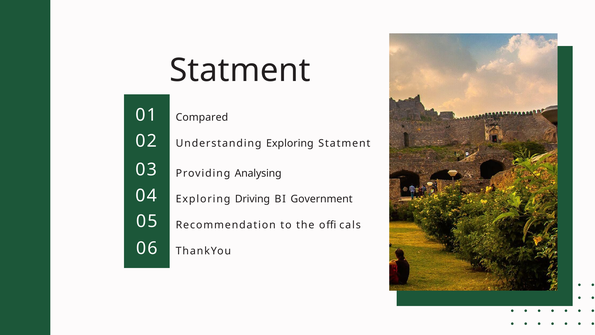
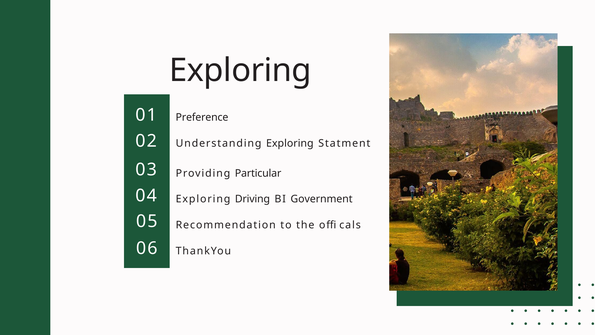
Statment at (240, 70): Statment -> Exploring
Compared: Compared -> Preference
Analysing: Analysing -> Particular
